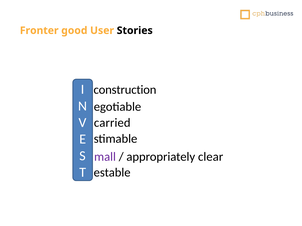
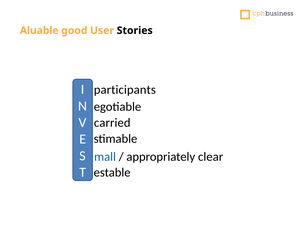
Fronter: Fronter -> Aluable
construction: construction -> participants
mall colour: purple -> blue
